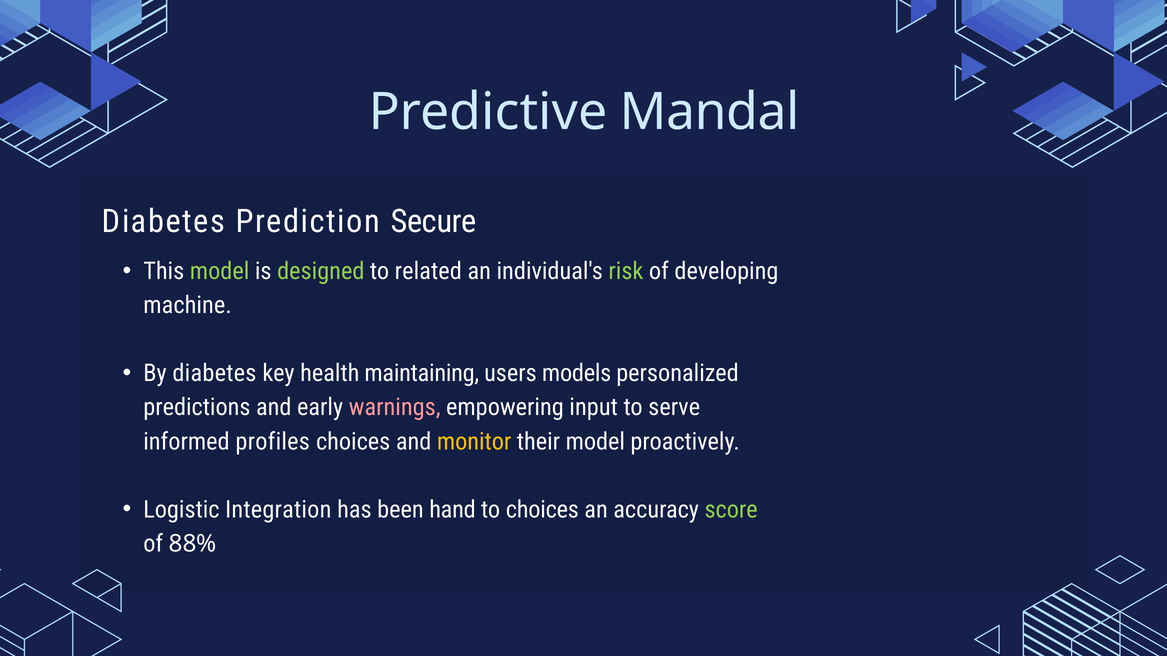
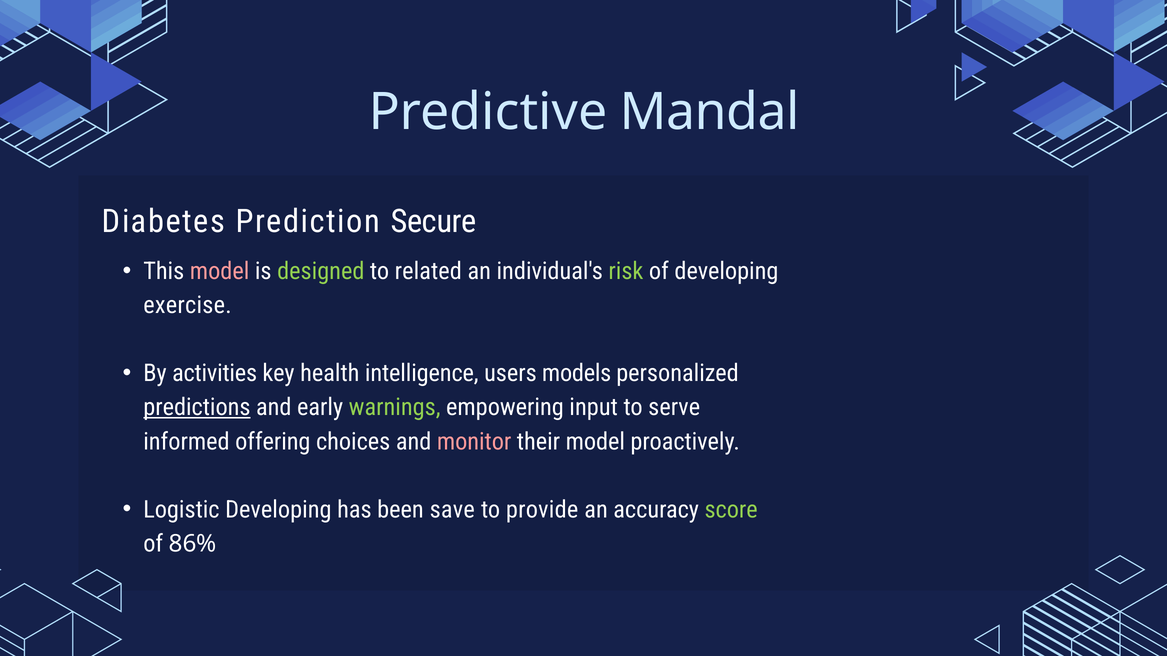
model at (220, 272) colour: light green -> pink
machine: machine -> exercise
By diabetes: diabetes -> activities
maintaining: maintaining -> intelligence
predictions underline: none -> present
warnings colour: pink -> light green
profiles: profiles -> offering
monitor colour: yellow -> pink
Logistic Integration: Integration -> Developing
hand: hand -> save
to choices: choices -> provide
88%: 88% -> 86%
